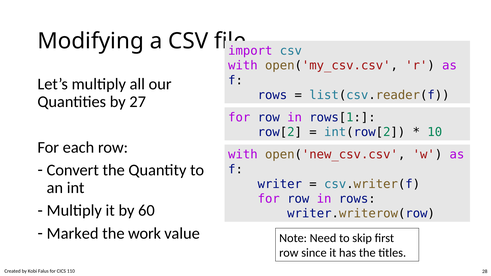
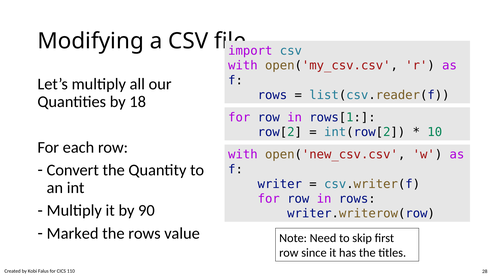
27: 27 -> 18
60: 60 -> 90
the work: work -> rows
